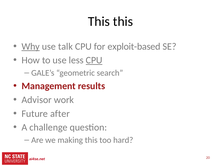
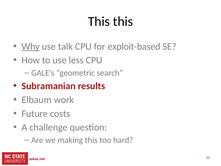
CPU at (94, 60) underline: present -> none
Management: Management -> Subramanian
Advisor: Advisor -> Elbaum
after: after -> costs
